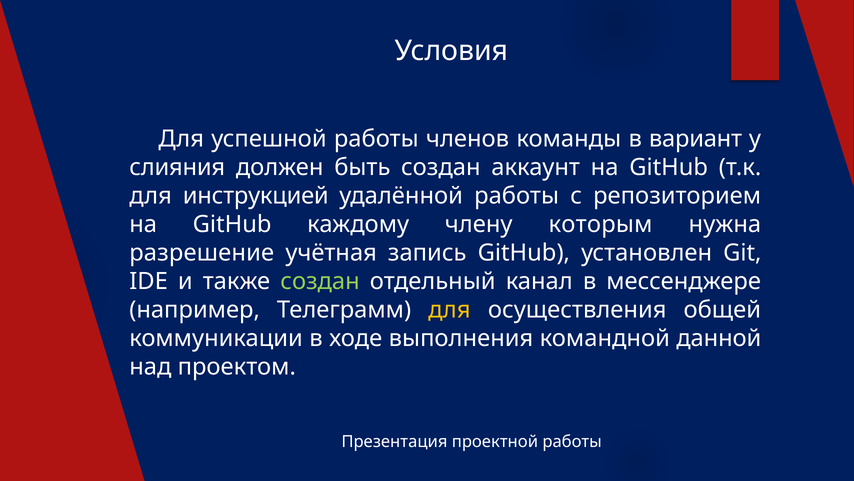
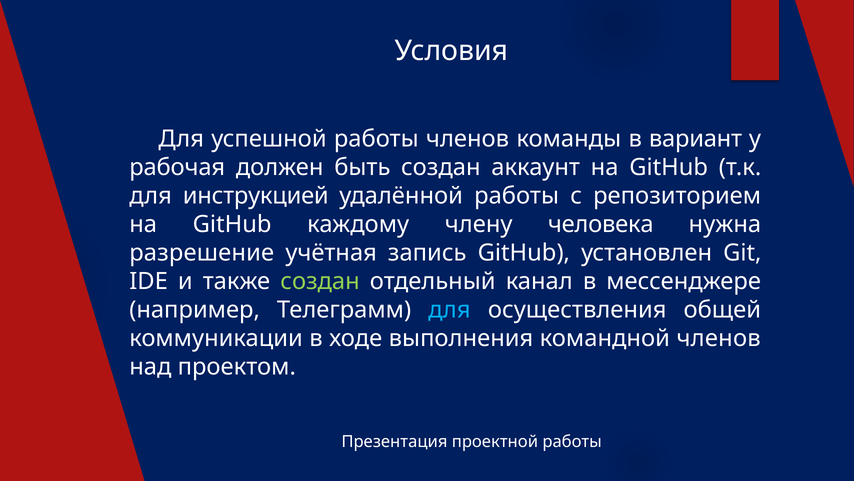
слияния: слияния -> рабочая
которым: которым -> человека
для at (449, 309) colour: yellow -> light blue
командной данной: данной -> членов
